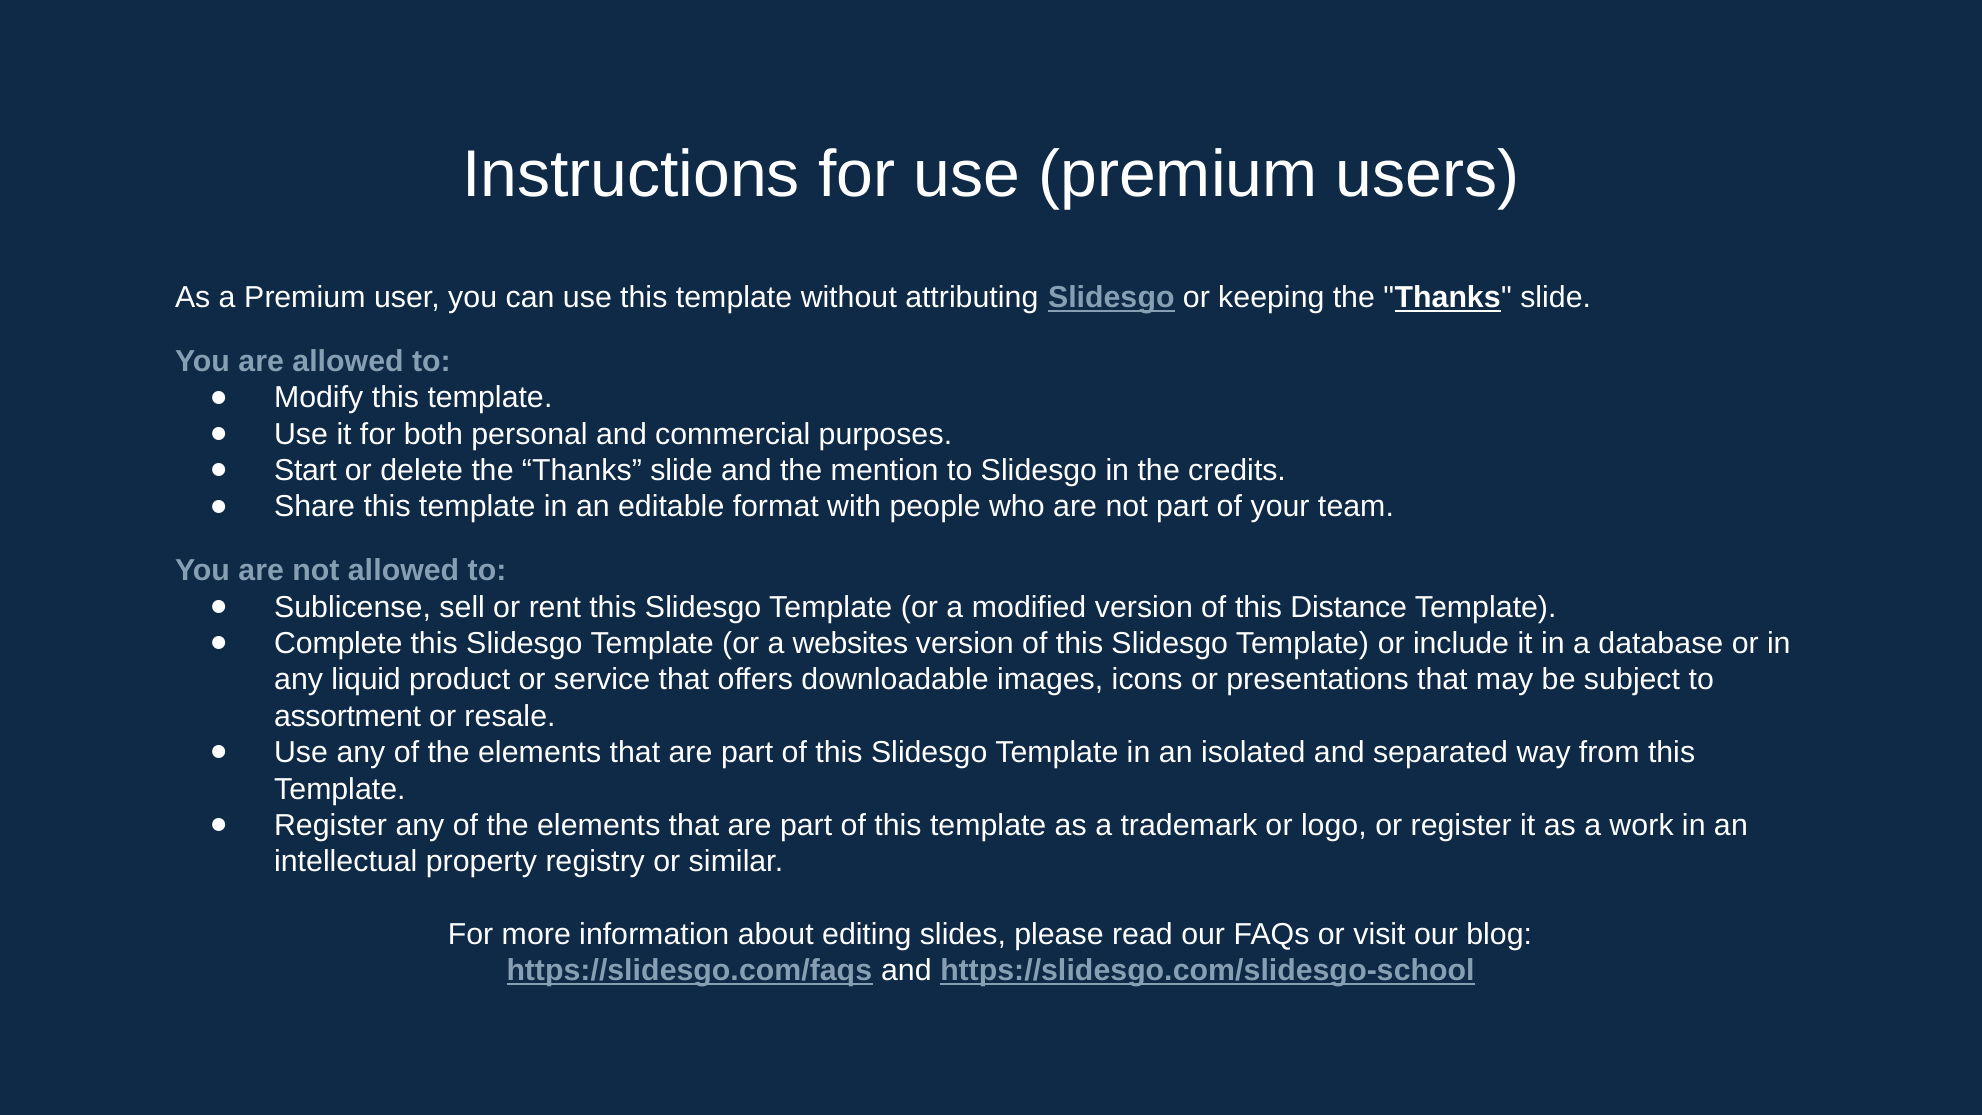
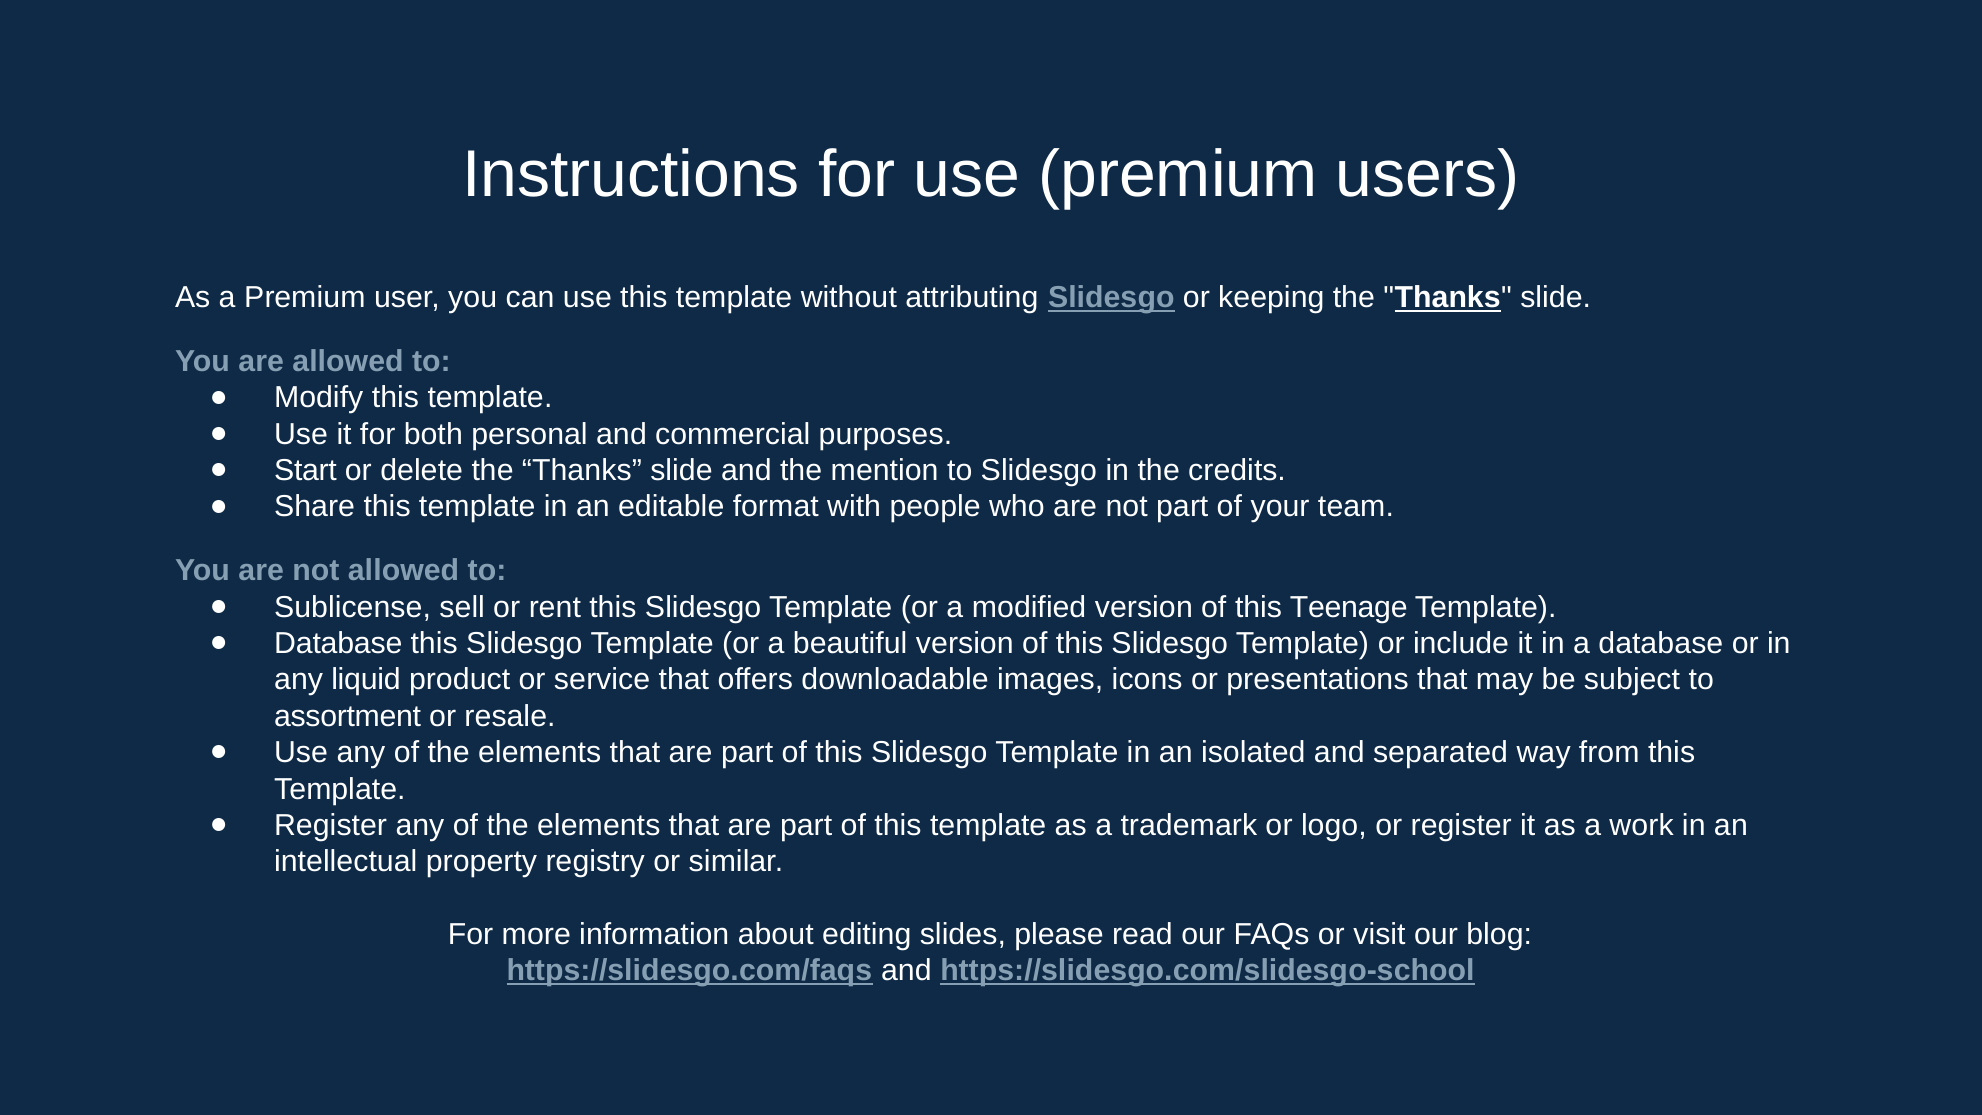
Distance: Distance -> Teenage
Complete at (338, 644): Complete -> Database
websites: websites -> beautiful
